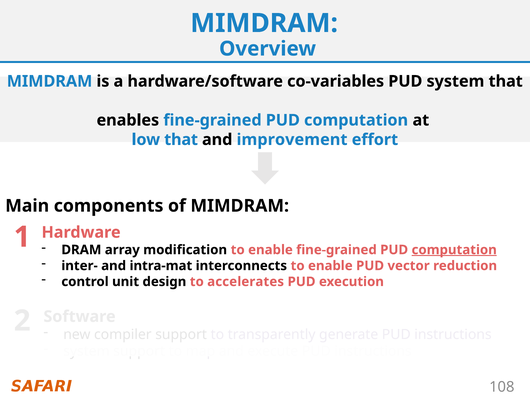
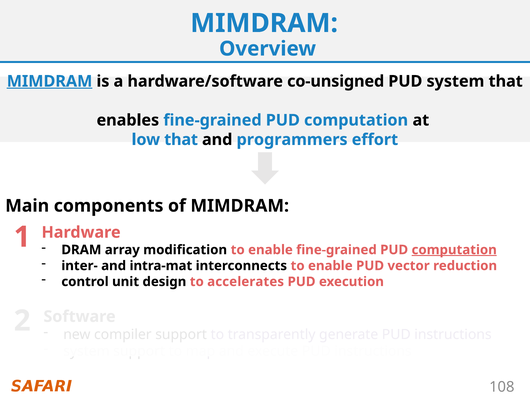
MIMDRAM at (50, 81) underline: none -> present
co-variables: co-variables -> co-unsigned
improvement: improvement -> programmers
